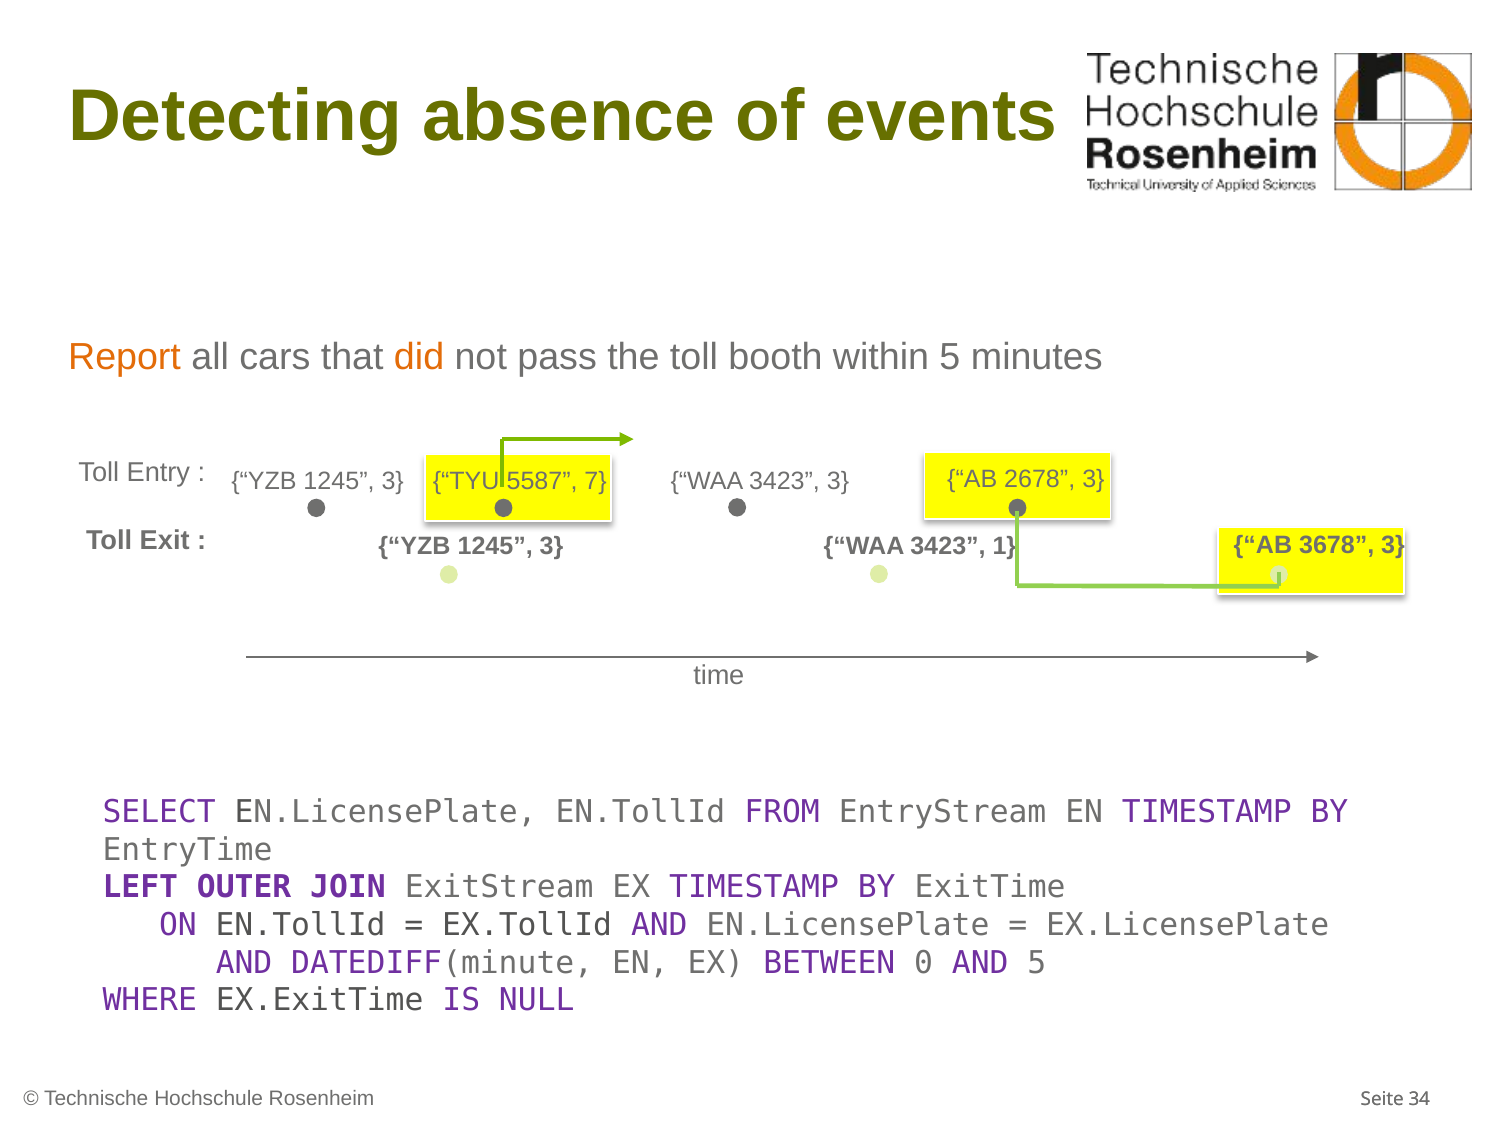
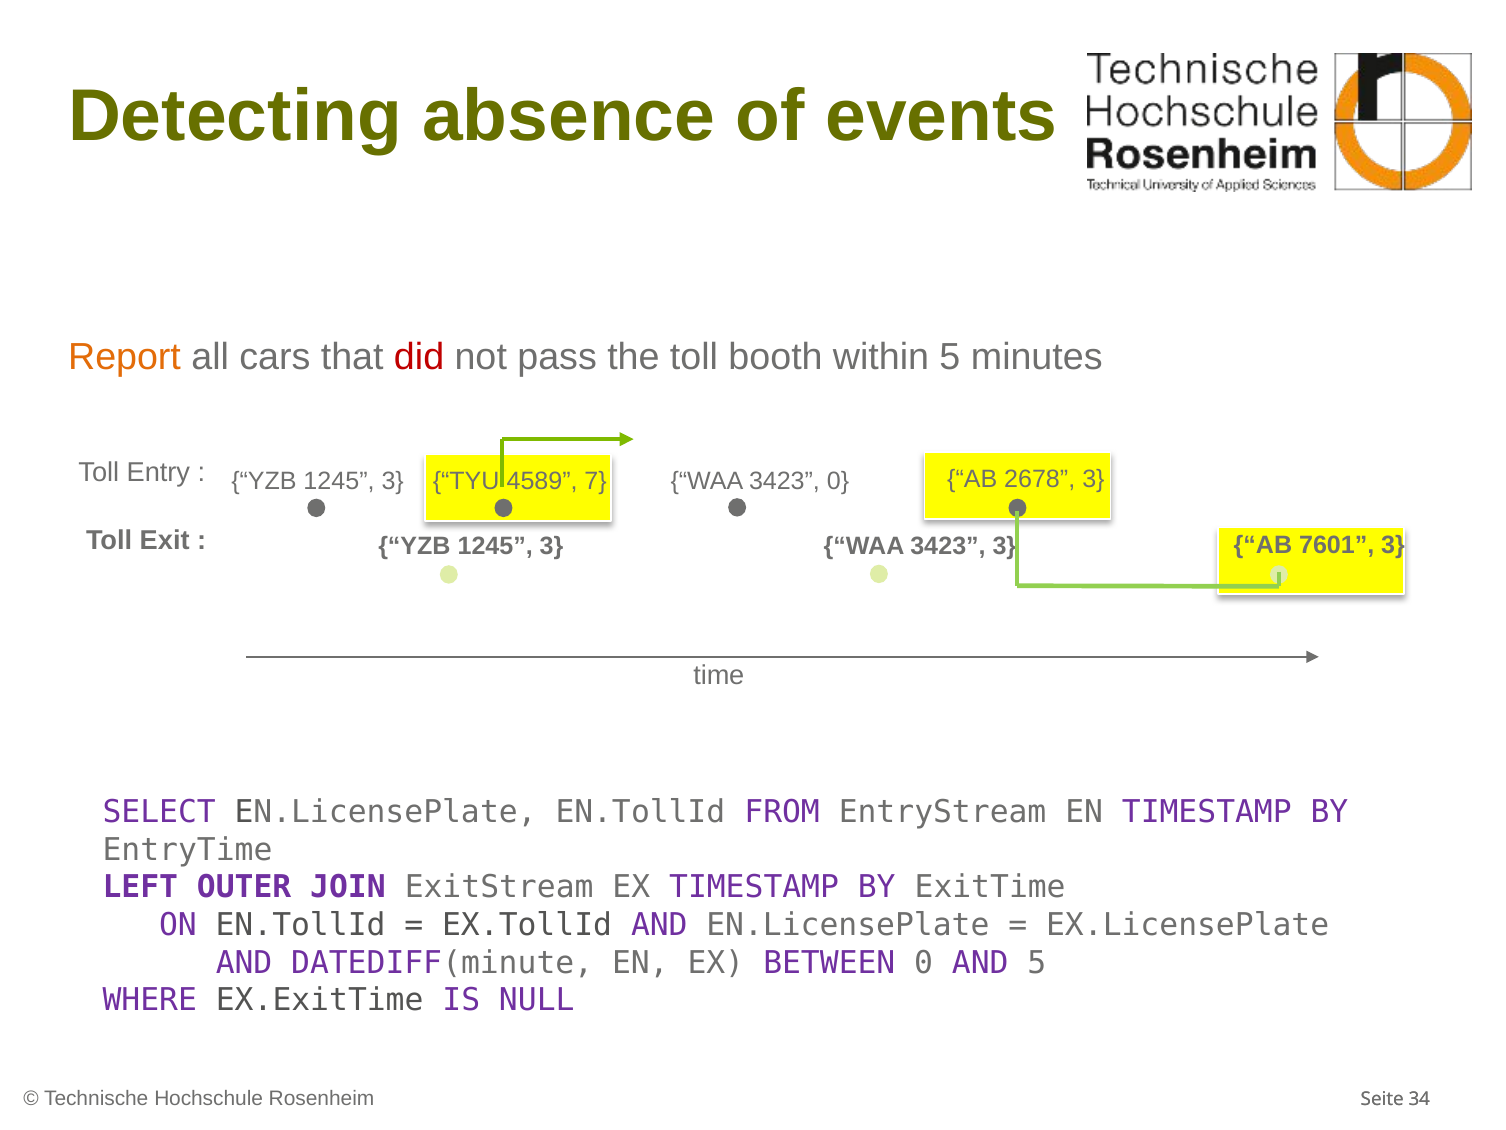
did colour: orange -> red
5587: 5587 -> 4589
3423 3: 3 -> 0
3423 1: 1 -> 3
3678: 3678 -> 7601
